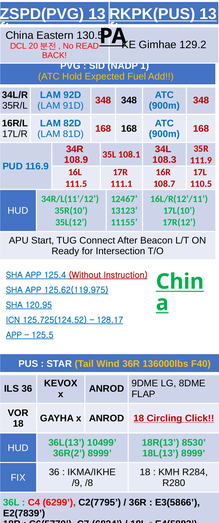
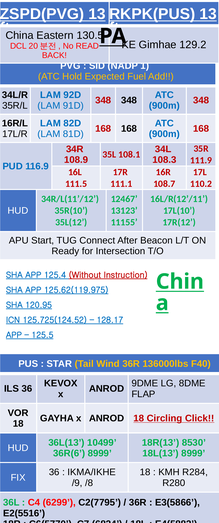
110.5: 110.5 -> 110.2
36R(2: 36R(2 -> 36R(6
E2(7839: E2(7839 -> E2(5516
